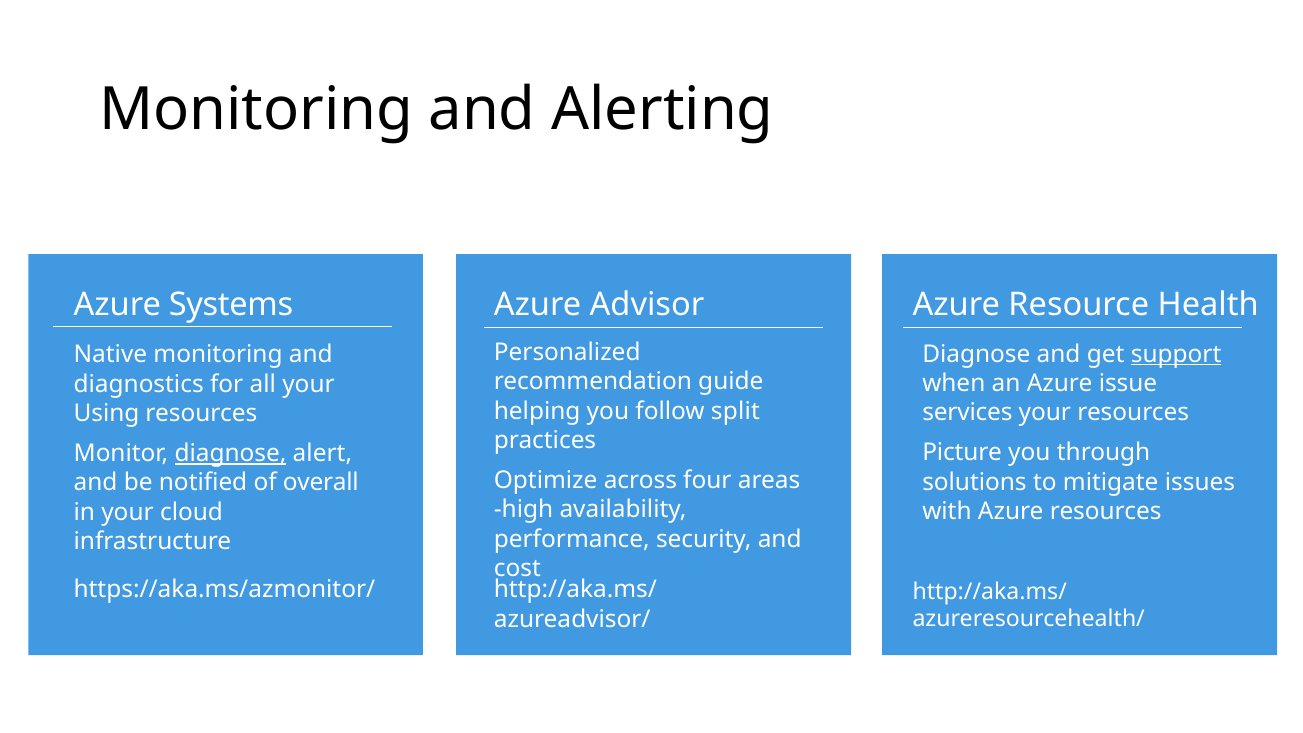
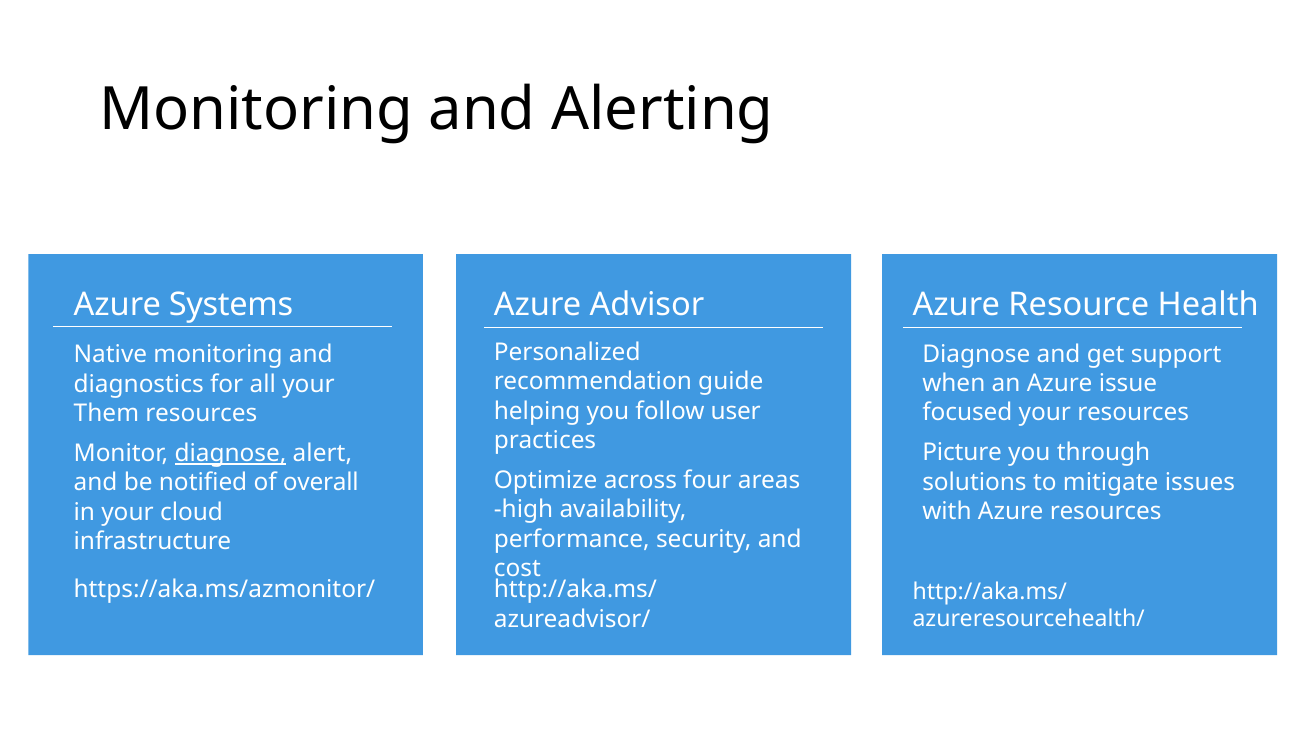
support underline: present -> none
split: split -> user
services: services -> focused
Using: Using -> Them
